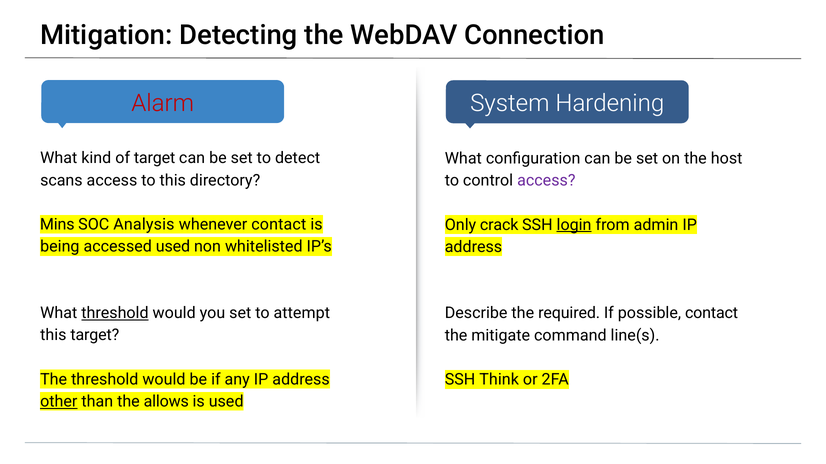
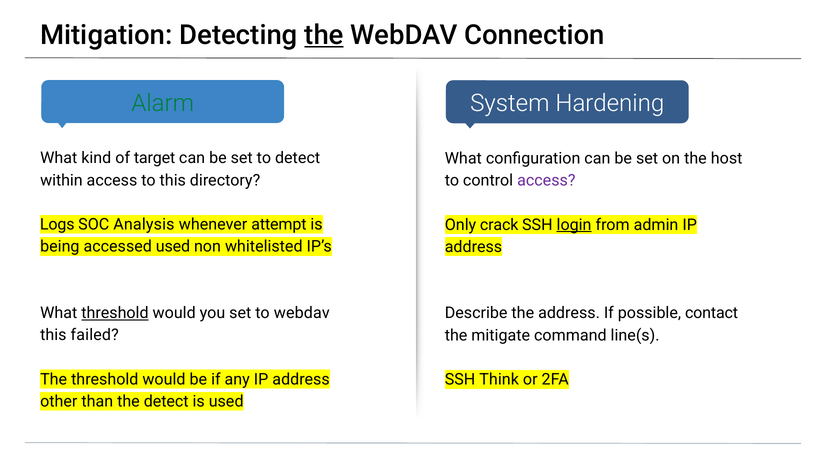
the at (324, 35) underline: none -> present
Alarm colour: red -> green
scans: scans -> within
Mins: Mins -> Logs
whenever contact: contact -> attempt
to attempt: attempt -> webdav
the required: required -> address
this target: target -> failed
other underline: present -> none
the allows: allows -> detect
